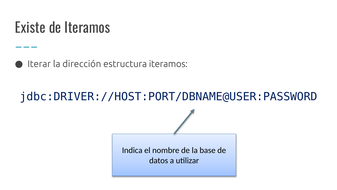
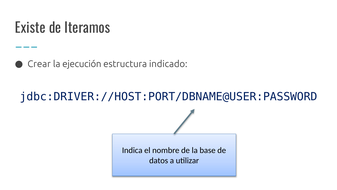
Iterar: Iterar -> Crear
dirección: dirección -> ejecución
estructura iteramos: iteramos -> indicado
